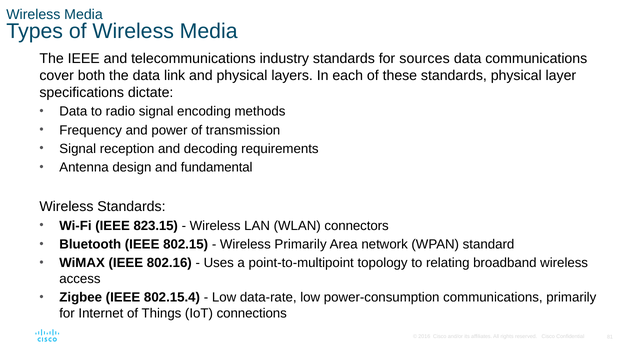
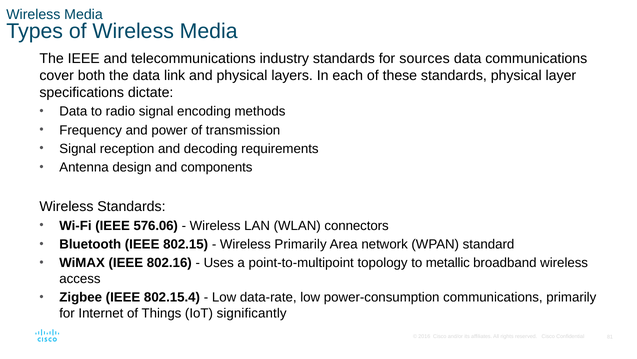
fundamental: fundamental -> components
823.15: 823.15 -> 576.06
relating: relating -> metallic
connections: connections -> significantly
